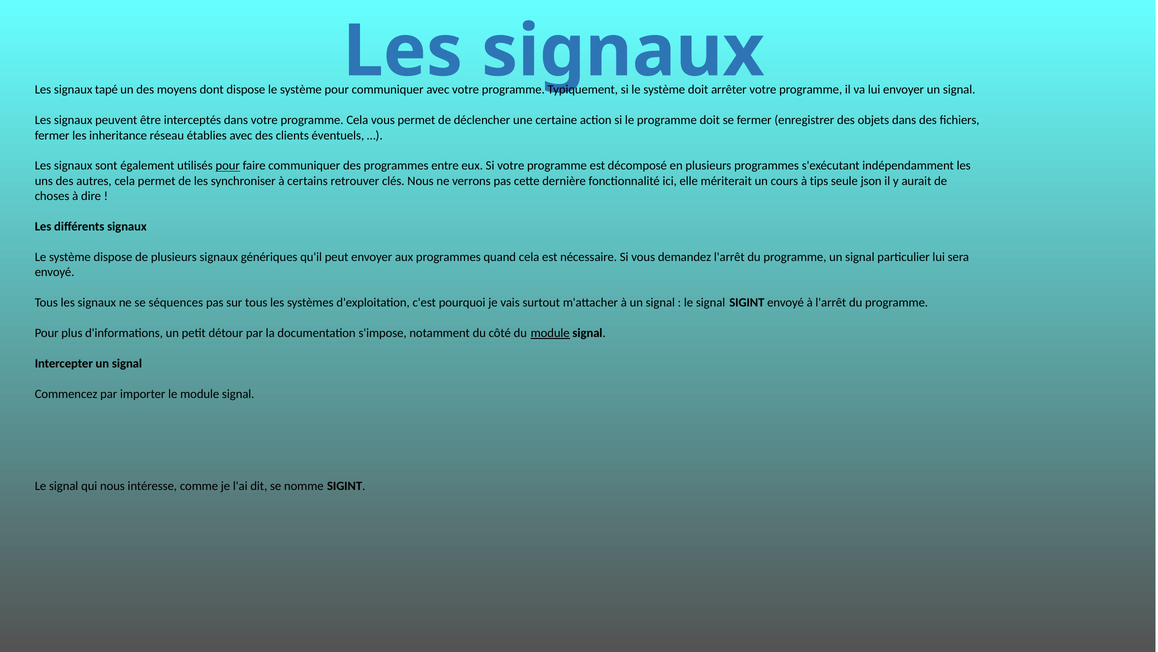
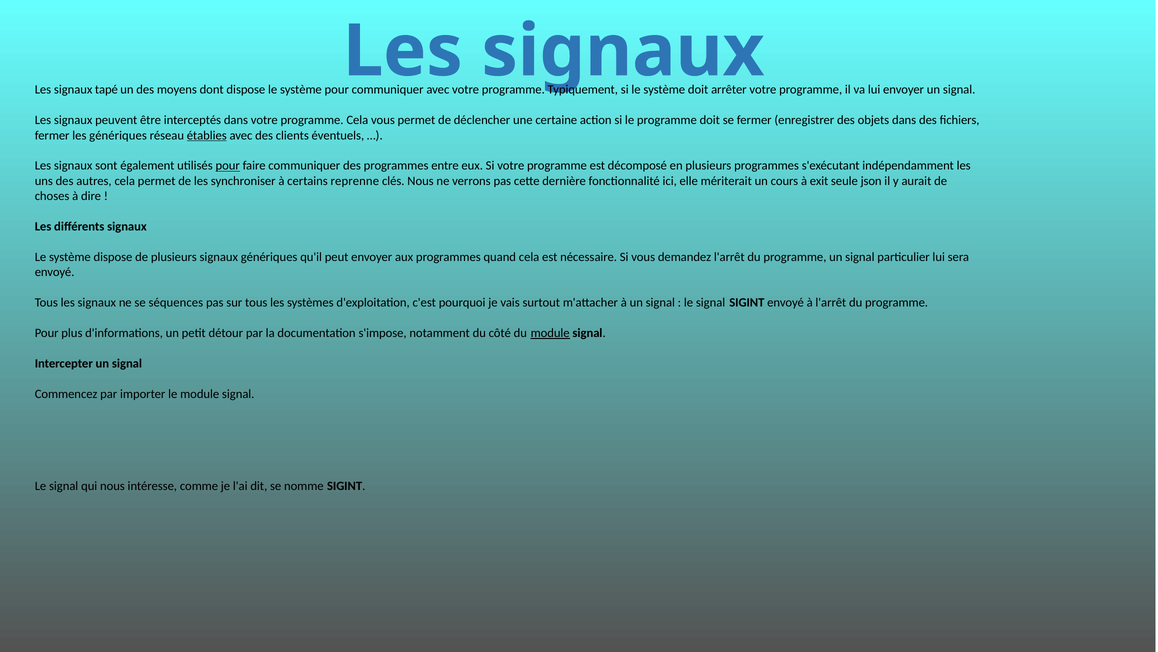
les inheritance: inheritance -> génériques
établies underline: none -> present
retrouver: retrouver -> reprenne
tips: tips -> exit
